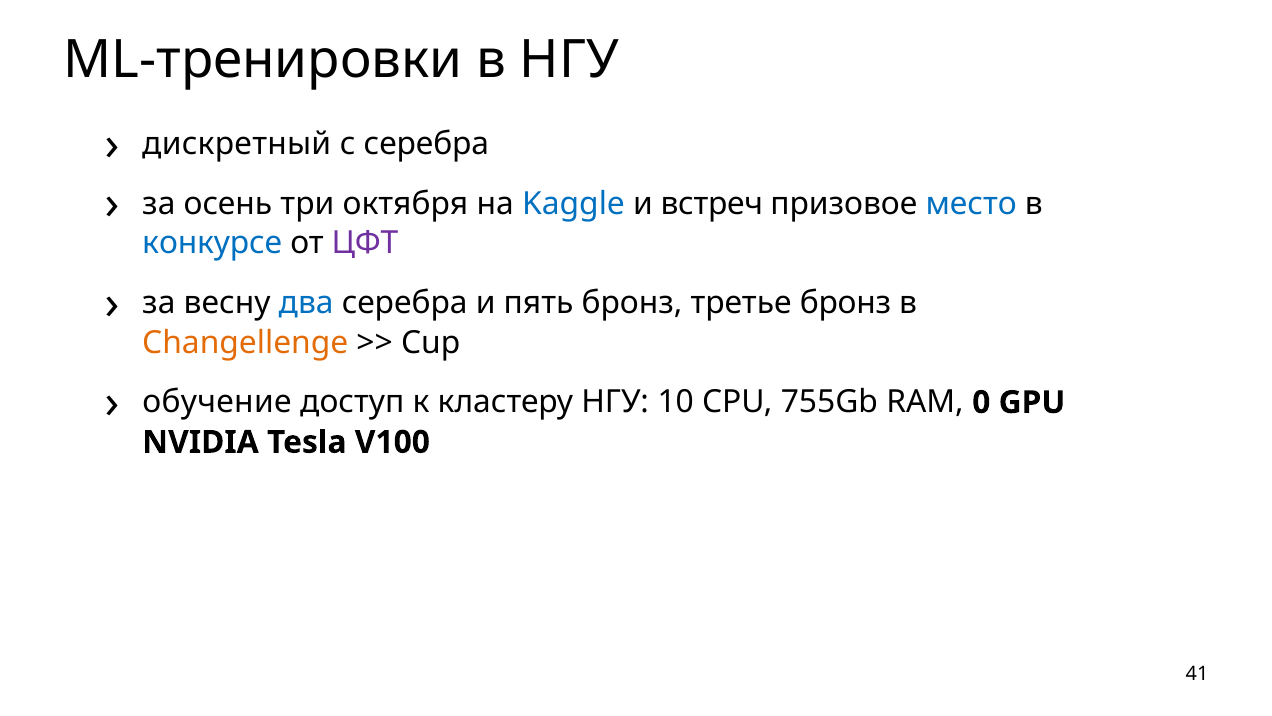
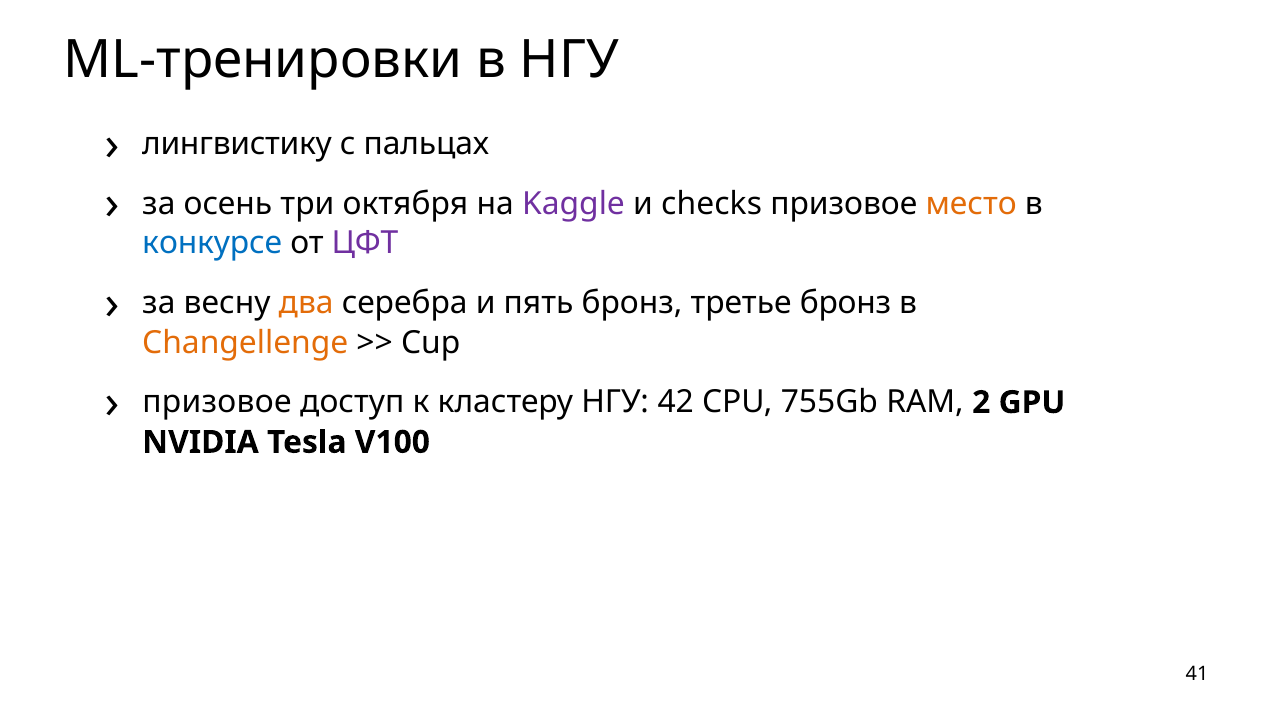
дискретный: дискретный -> лингвистику
с серебра: серебра -> пальцах
Kaggle colour: blue -> purple
встреч: встреч -> checks
место colour: blue -> orange
два colour: blue -> orange
обучение at (217, 402): обучение -> призовое
10: 10 -> 42
0: 0 -> 2
